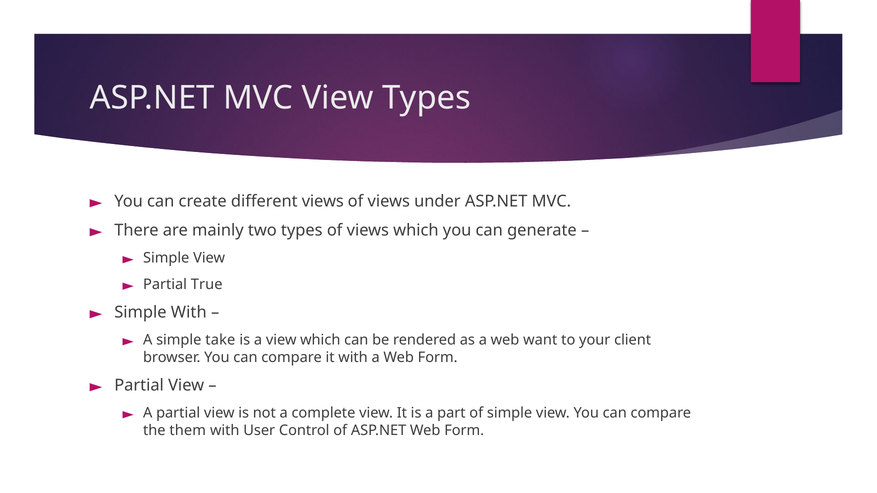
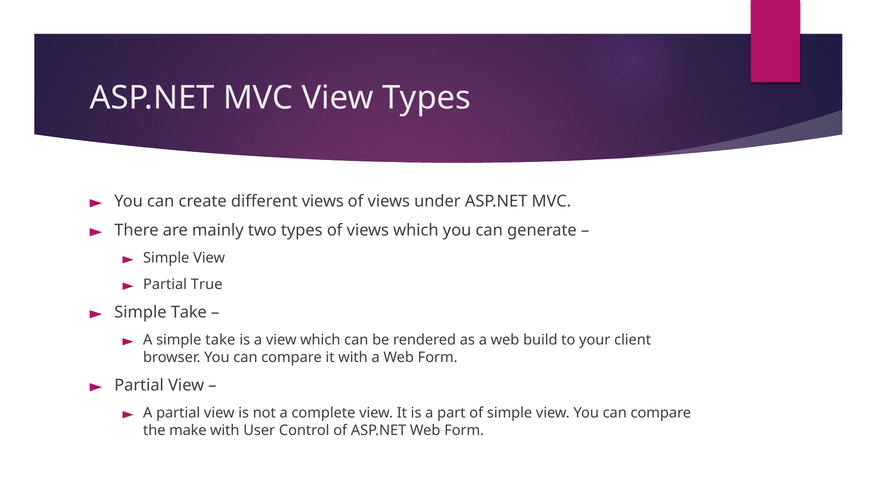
With at (189, 313): With -> Take
want: want -> build
them: them -> make
